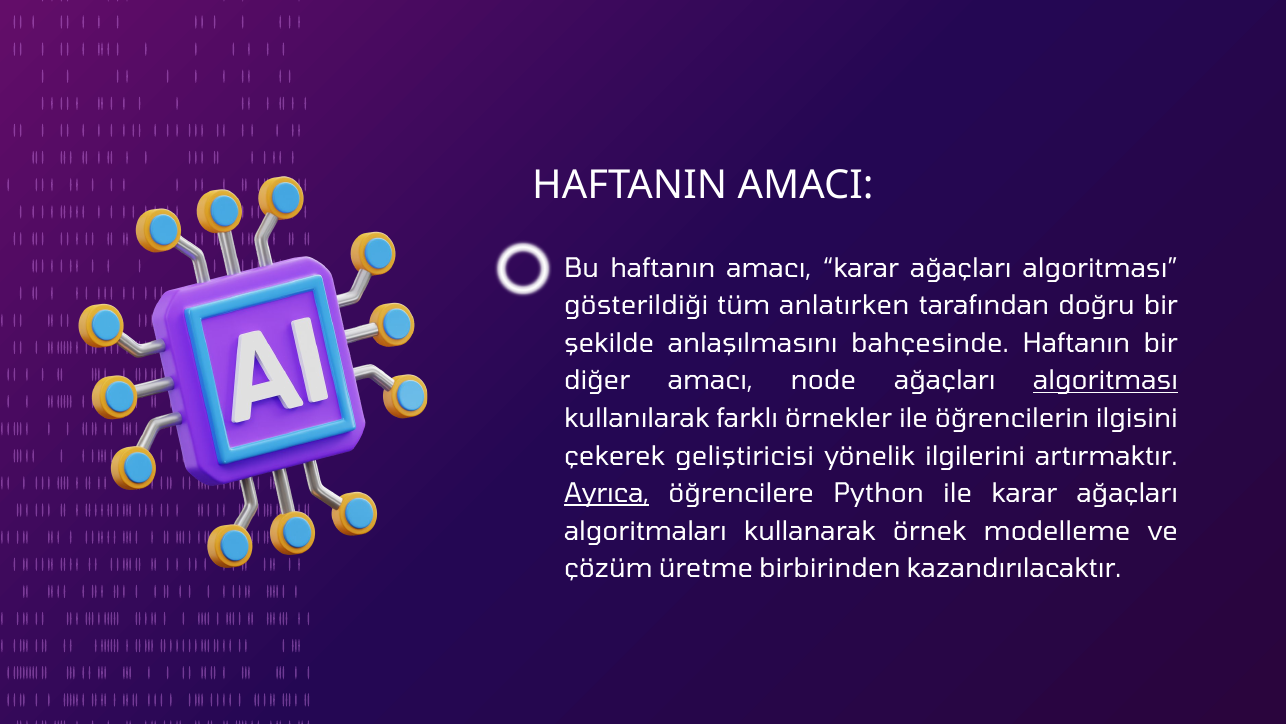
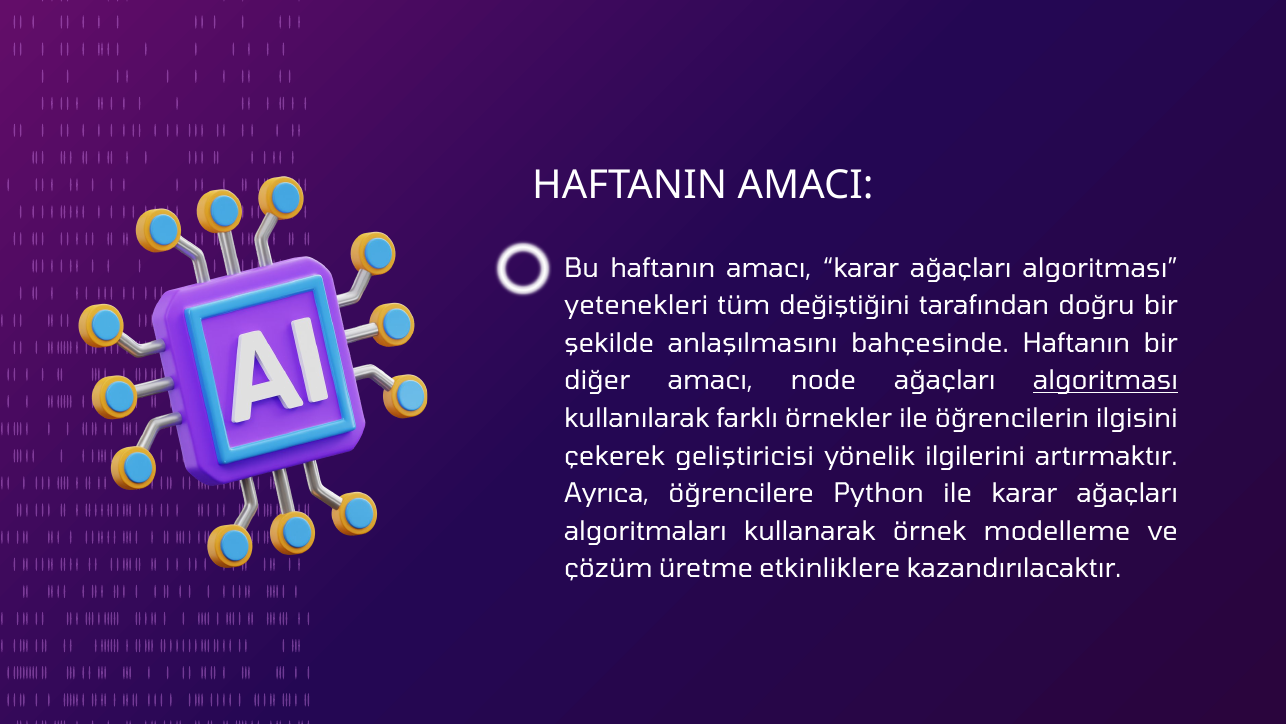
gösterildiği: gösterildiği -> yetenekleri
anlatırken: anlatırken -> değiştiğini
Ayrıca underline: present -> none
birbirinden: birbirinden -> etkinliklere
